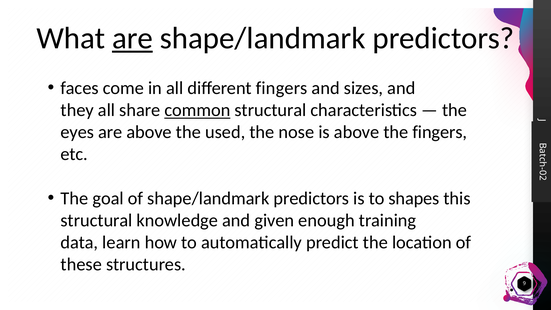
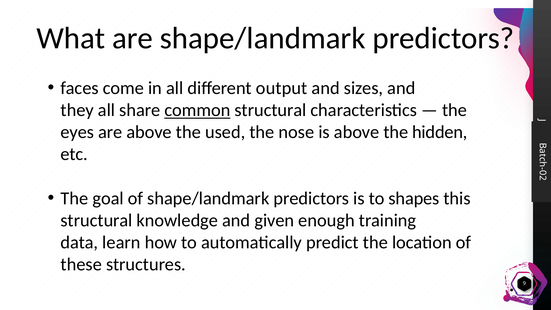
are at (133, 38) underline: present -> none
different fingers: fingers -> output
the fingers: fingers -> hidden
